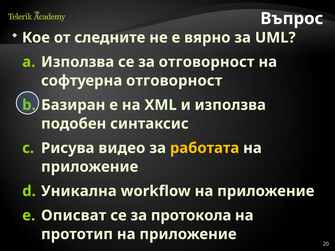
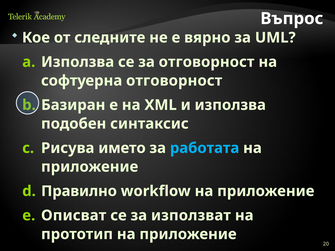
видео: видео -> името
работата colour: yellow -> light blue
Уникална: Уникална -> Правилно
протокола: протокола -> използват
